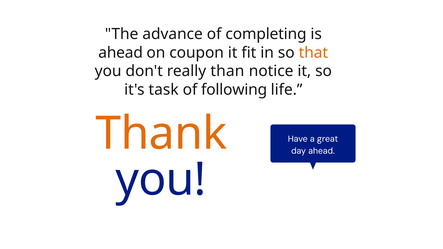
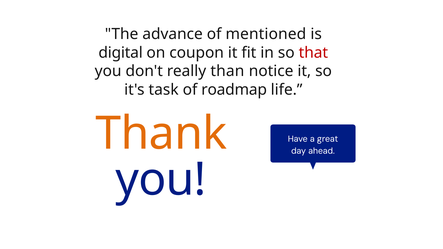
completing: completing -> mentioned
ahead at (121, 53): ahead -> digital
that colour: orange -> red
following: following -> roadmap
